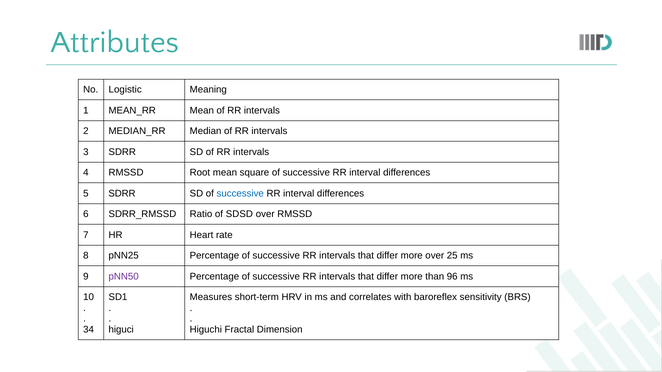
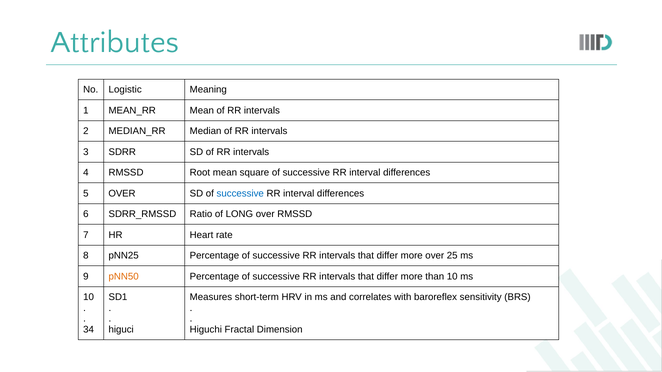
5 SDRR: SDRR -> OVER
SDSD: SDSD -> LONG
pNN50 colour: purple -> orange
than 96: 96 -> 10
